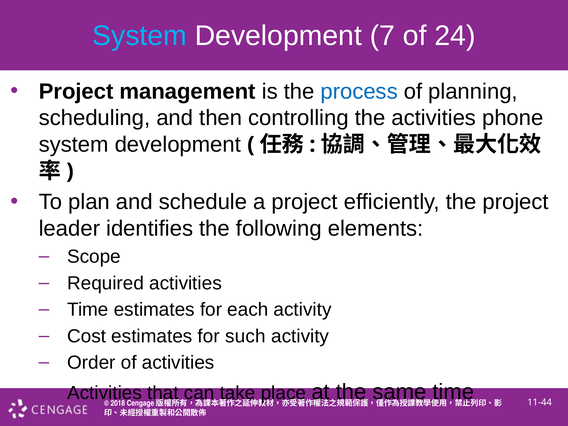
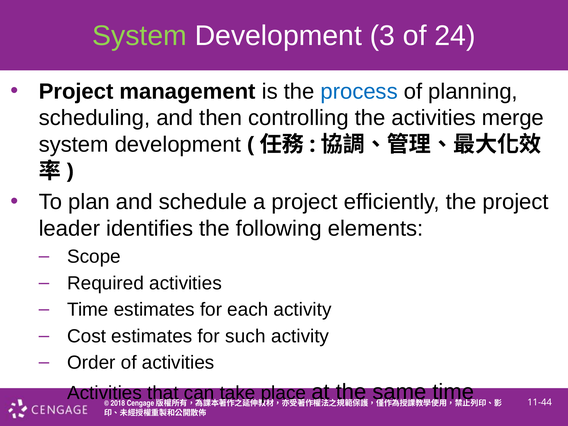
System at (140, 36) colour: light blue -> light green
7: 7 -> 3
phone: phone -> merge
